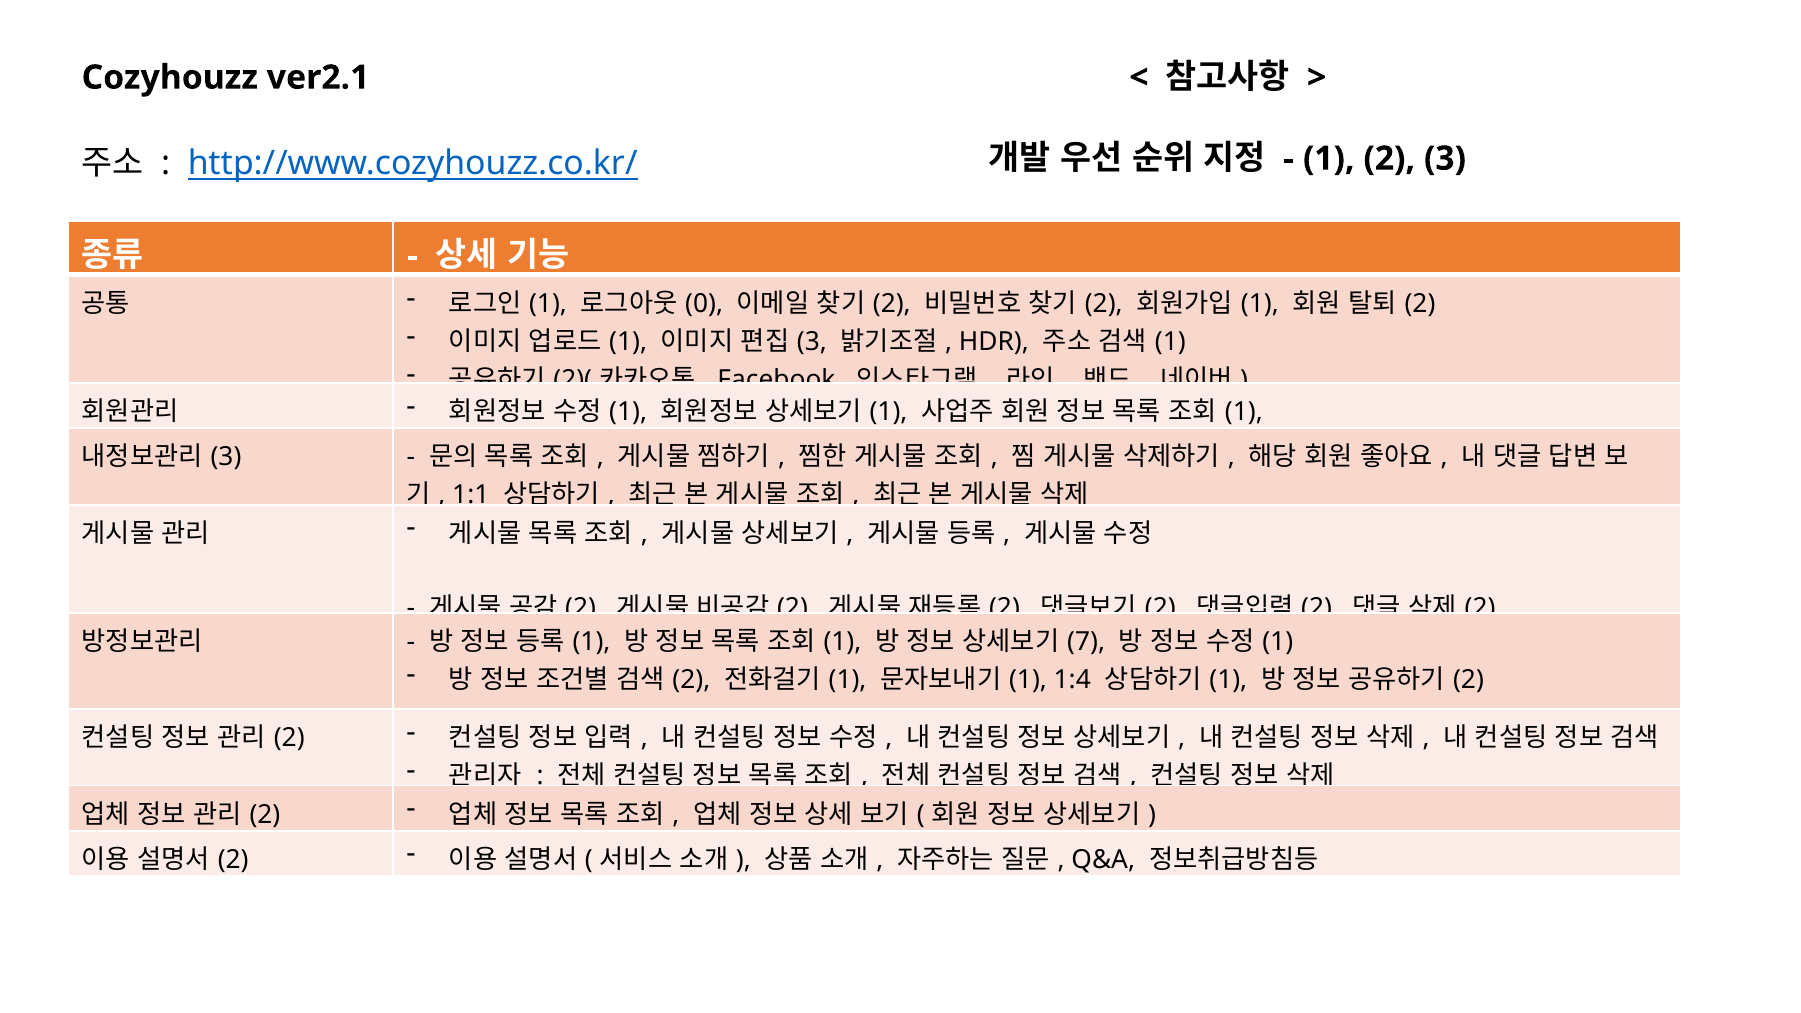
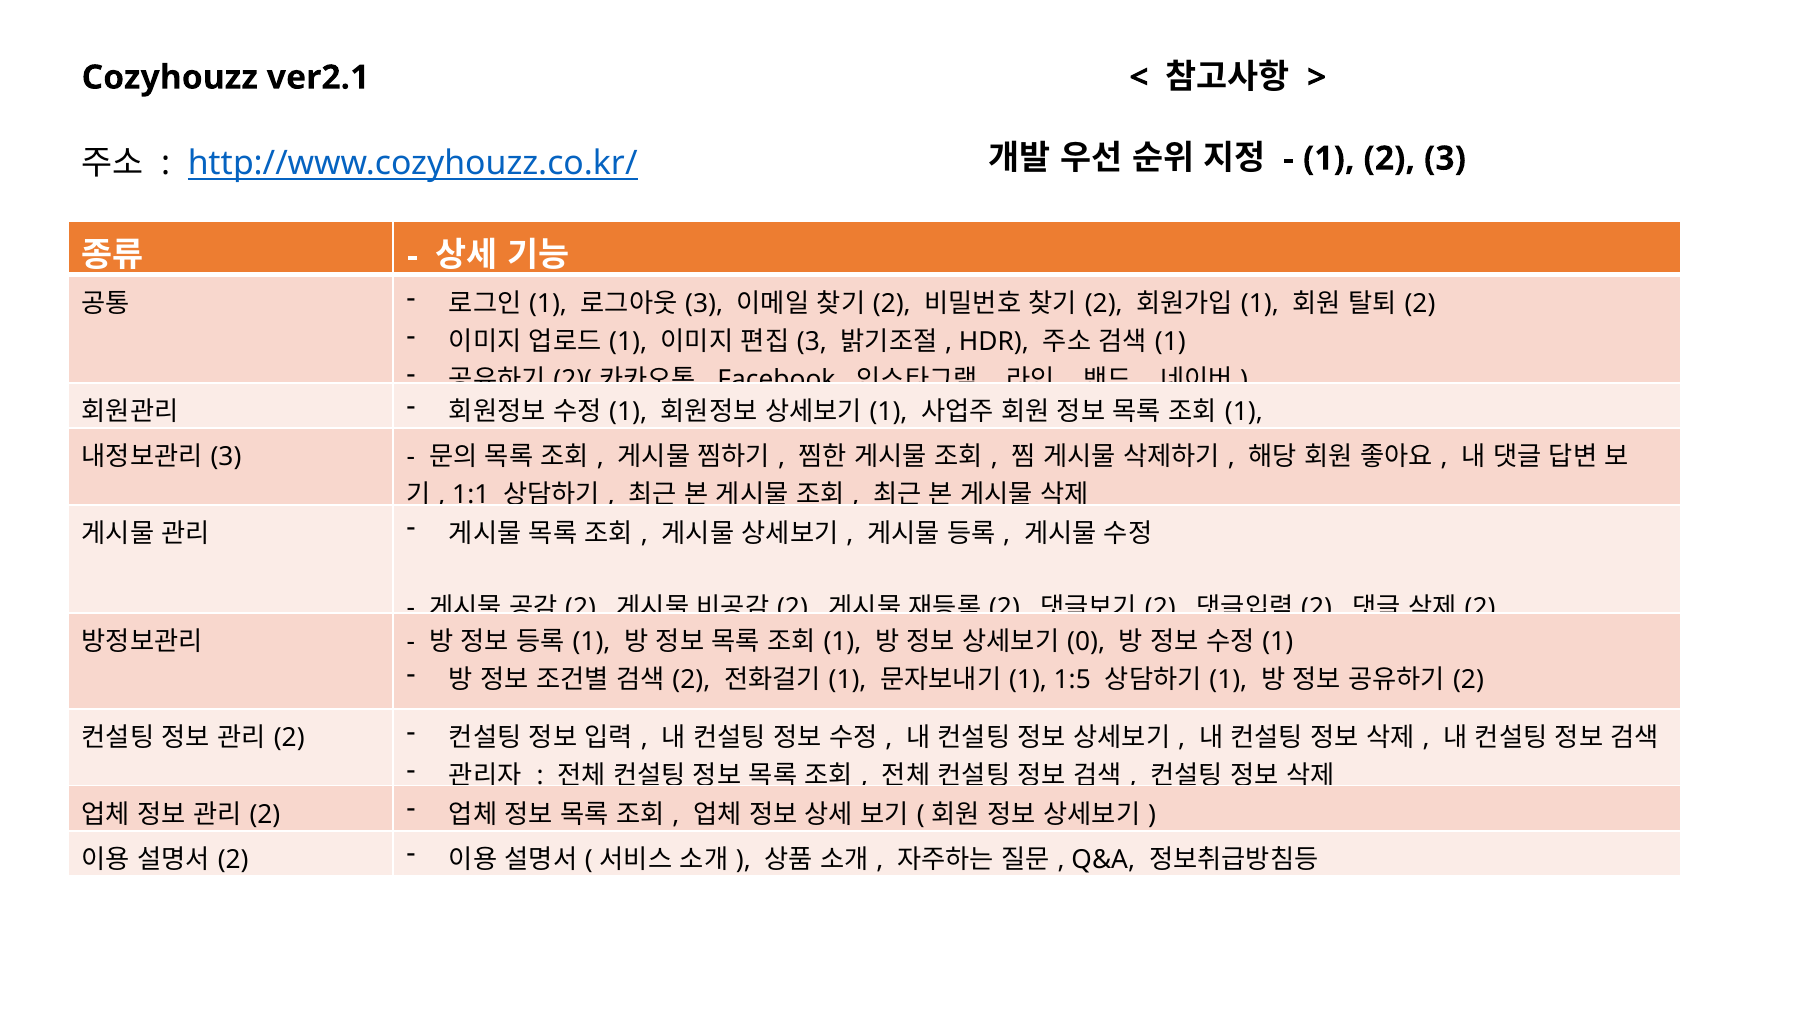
0 at (704, 304): 0 -> 3
7: 7 -> 0
1:4: 1:4 -> 1:5
